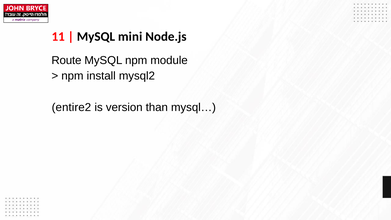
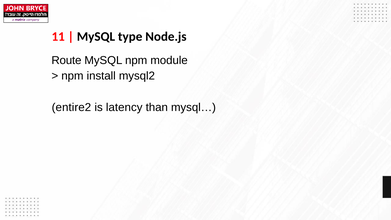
mini: mini -> type
version: version -> latency
